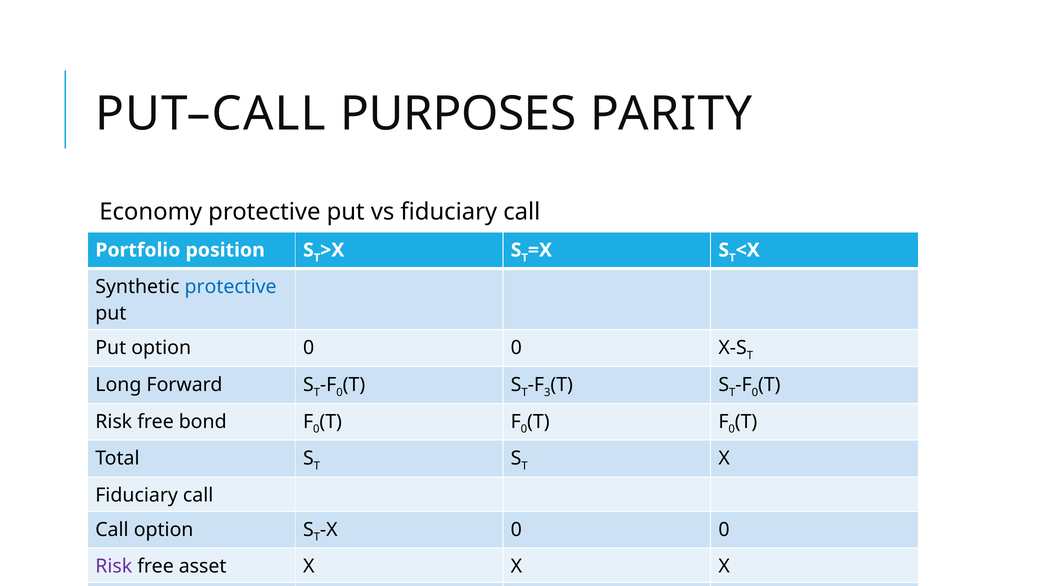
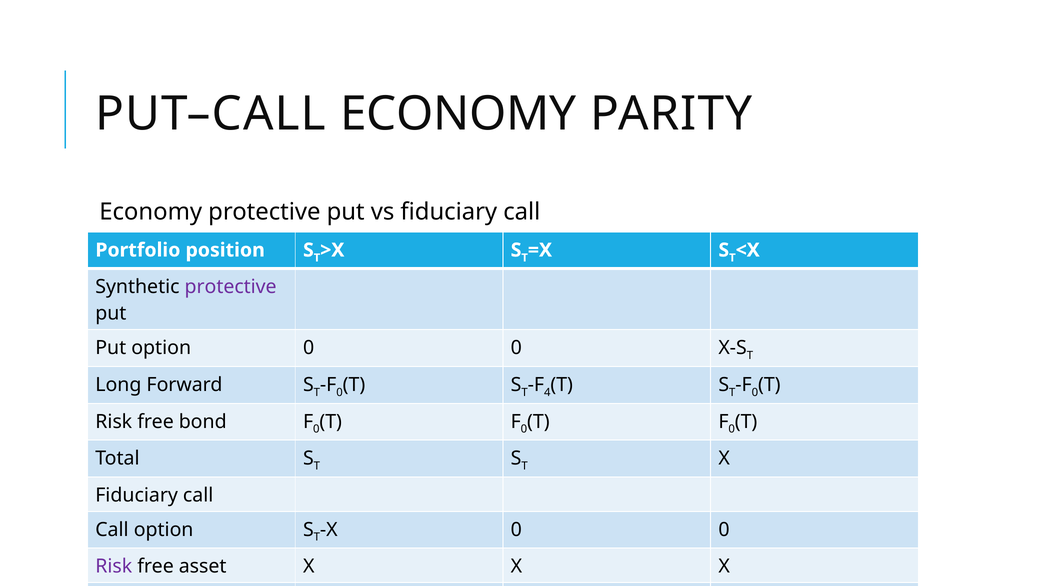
PUT–CALL PURPOSES: PURPOSES -> ECONOMY
protective at (231, 287) colour: blue -> purple
3: 3 -> 4
